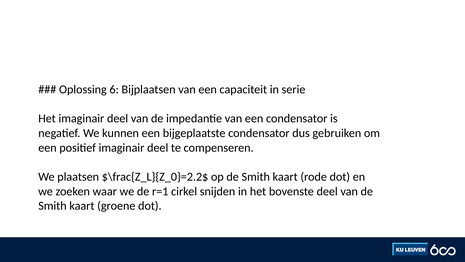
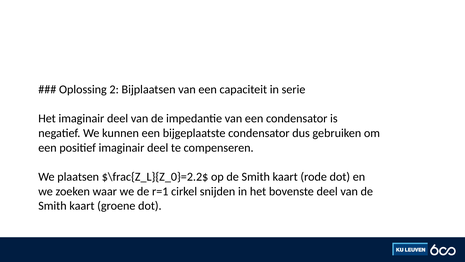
6: 6 -> 2
